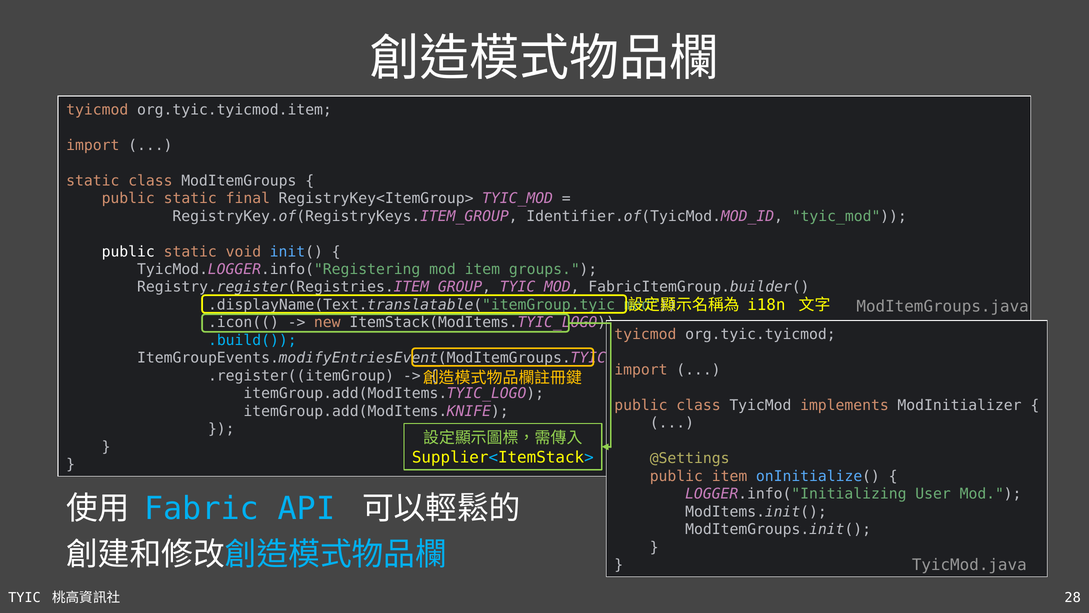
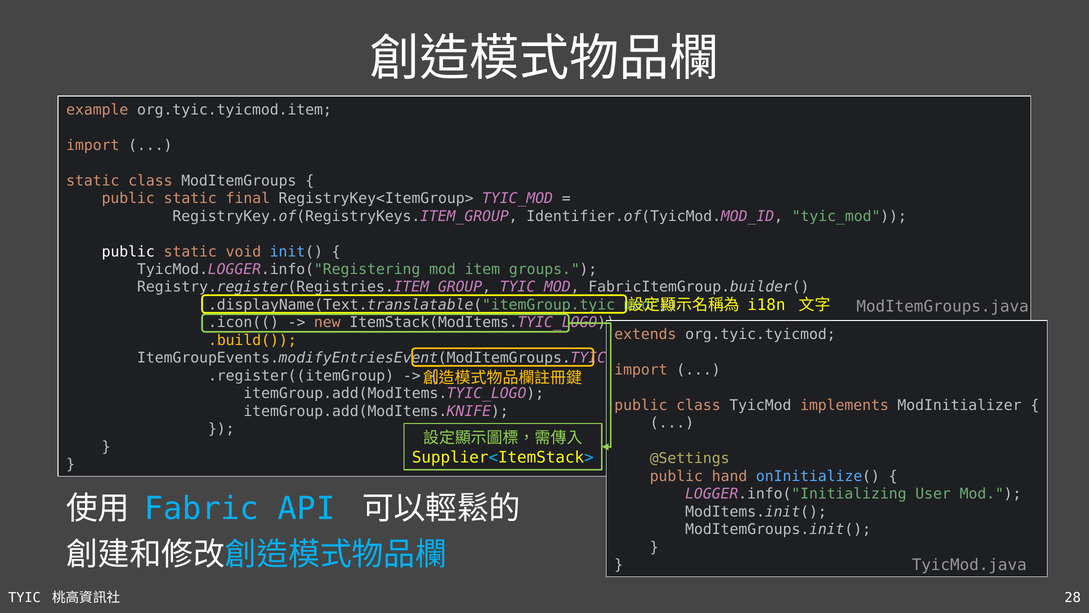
tyicmod at (97, 110): tyicmod -> example
tyicmod at (645, 334): tyicmod -> extends
.build( colour: light blue -> yellow
public item: item -> hand
